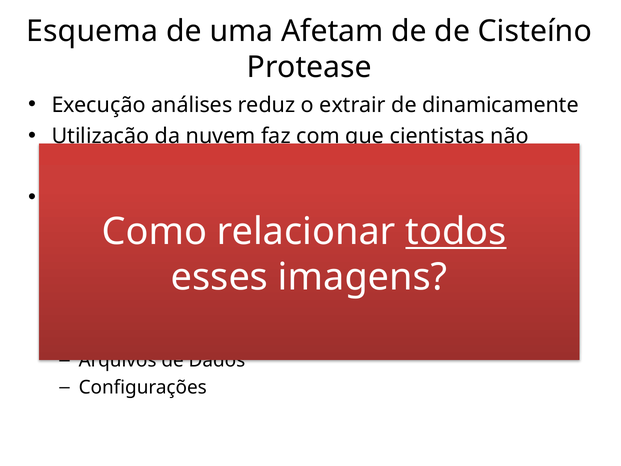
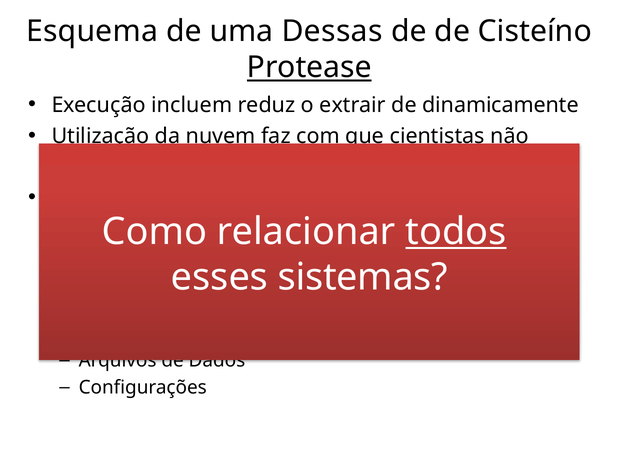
Afetam: Afetam -> Dessas
Protease underline: none -> present
análises: análises -> incluem
esses imagens: imagens -> sistemas
